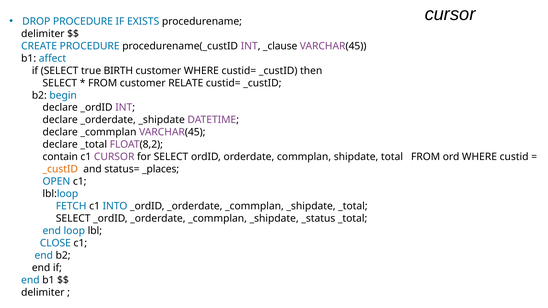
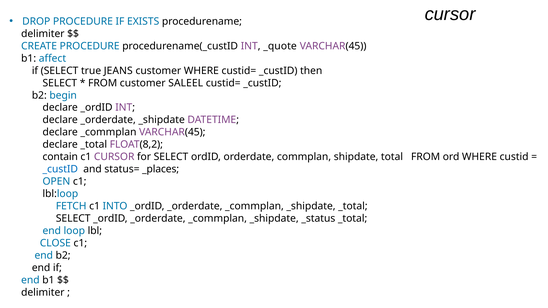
_clause: _clause -> _quote
BIRTH: BIRTH -> JEANS
RELATE: RELATE -> SALEEL
_custID at (60, 169) colour: orange -> blue
